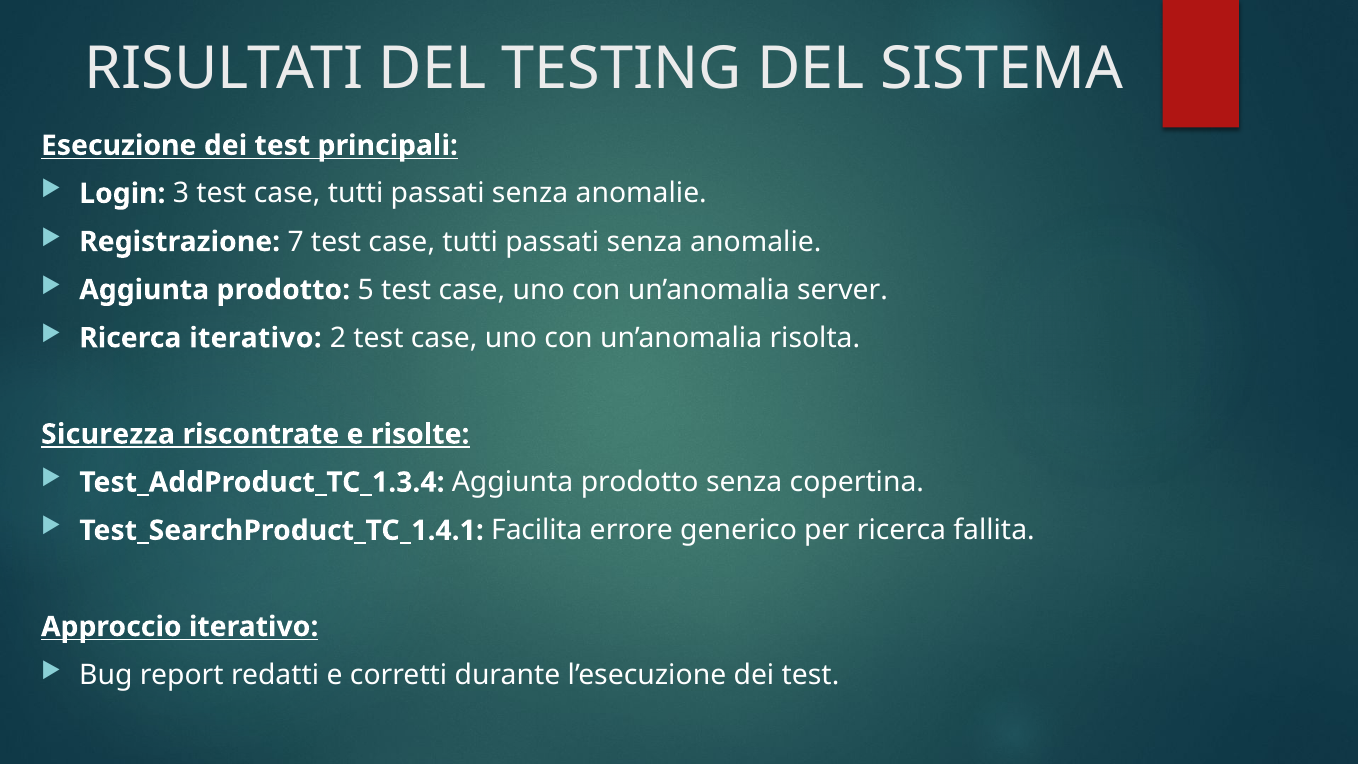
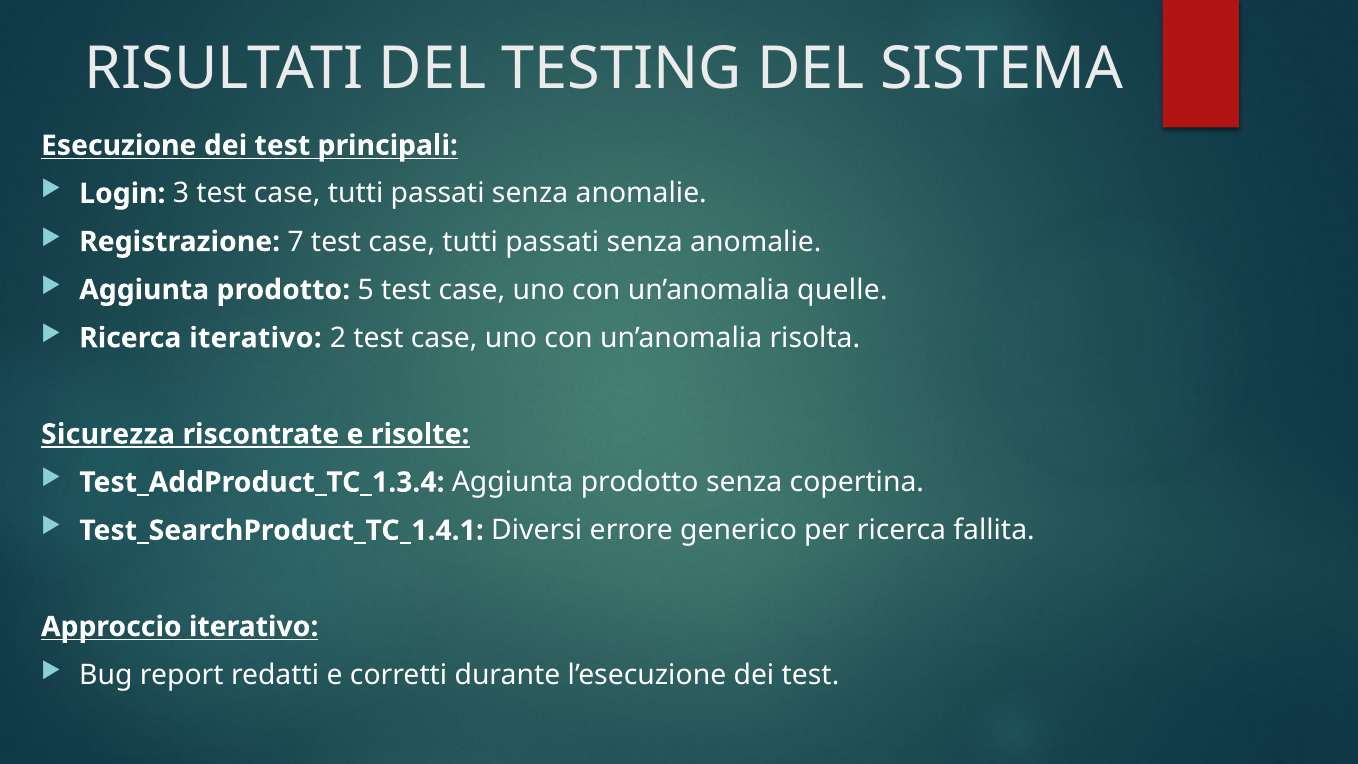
server: server -> quelle
Facilita: Facilita -> Diversi
